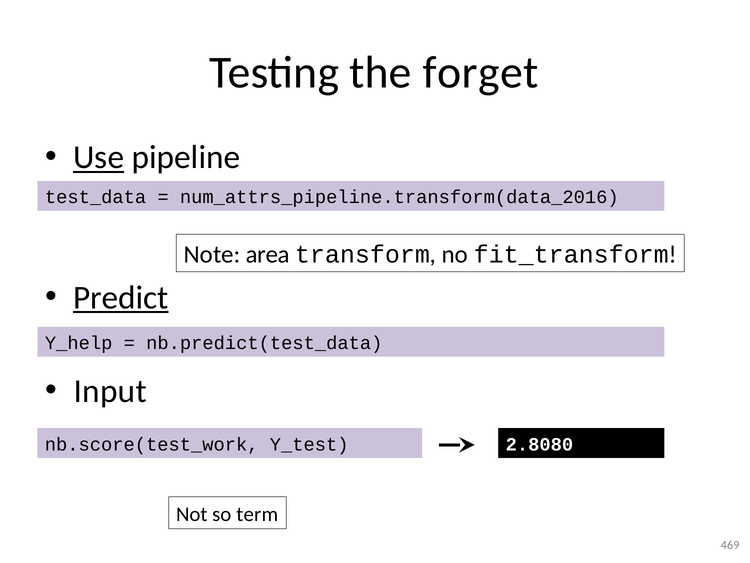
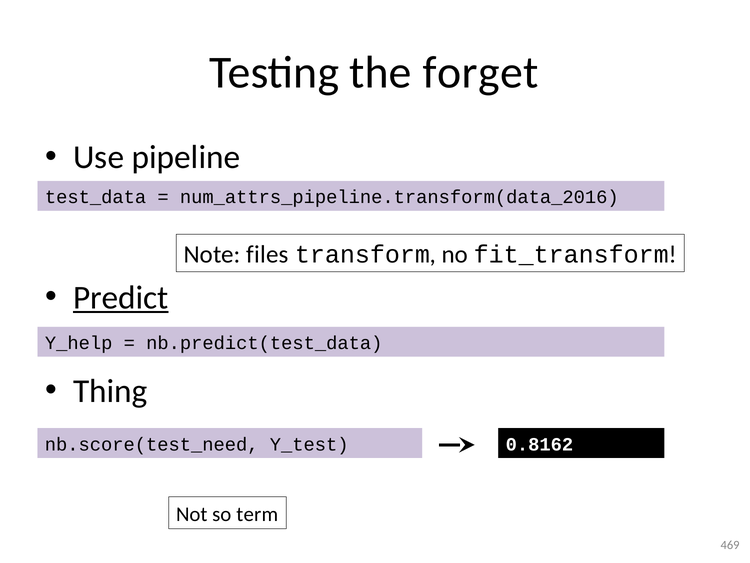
Use underline: present -> none
area: area -> files
Input: Input -> Thing
nb.score(test_work: nb.score(test_work -> nb.score(test_need
2.8080: 2.8080 -> 0.8162
